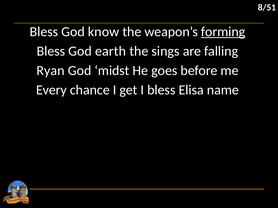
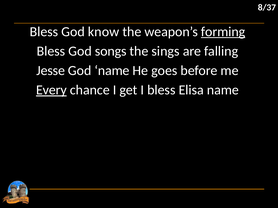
8/51: 8/51 -> 8/37
earth: earth -> songs
Ryan: Ryan -> Jesse
God midst: midst -> name
Every underline: none -> present
